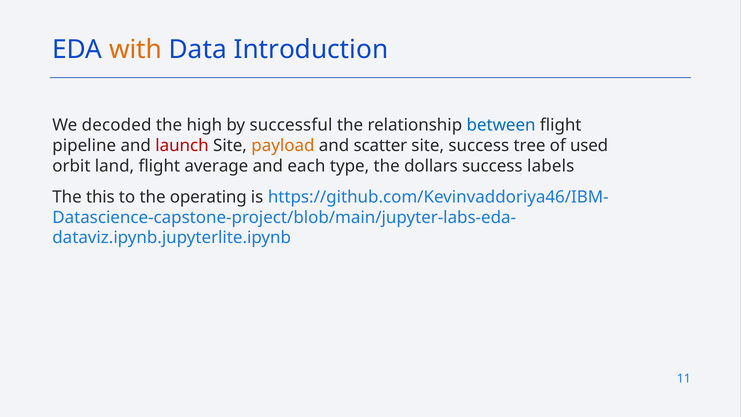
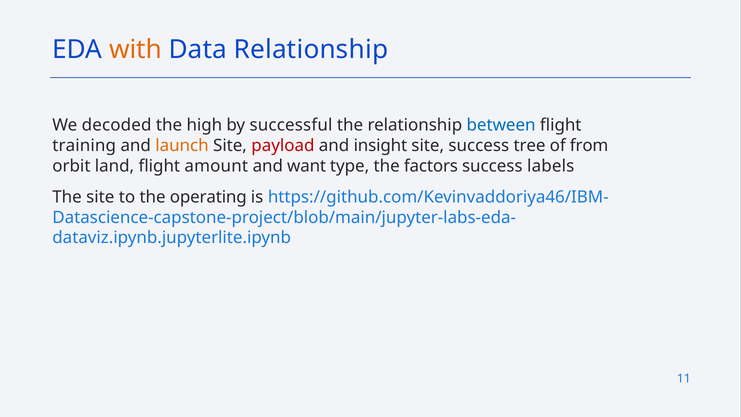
Data Introduction: Introduction -> Relationship
pipeline: pipeline -> training
launch colour: red -> orange
payload colour: orange -> red
scatter: scatter -> insight
used: used -> from
average: average -> amount
each: each -> want
dollars: dollars -> factors
The this: this -> site
